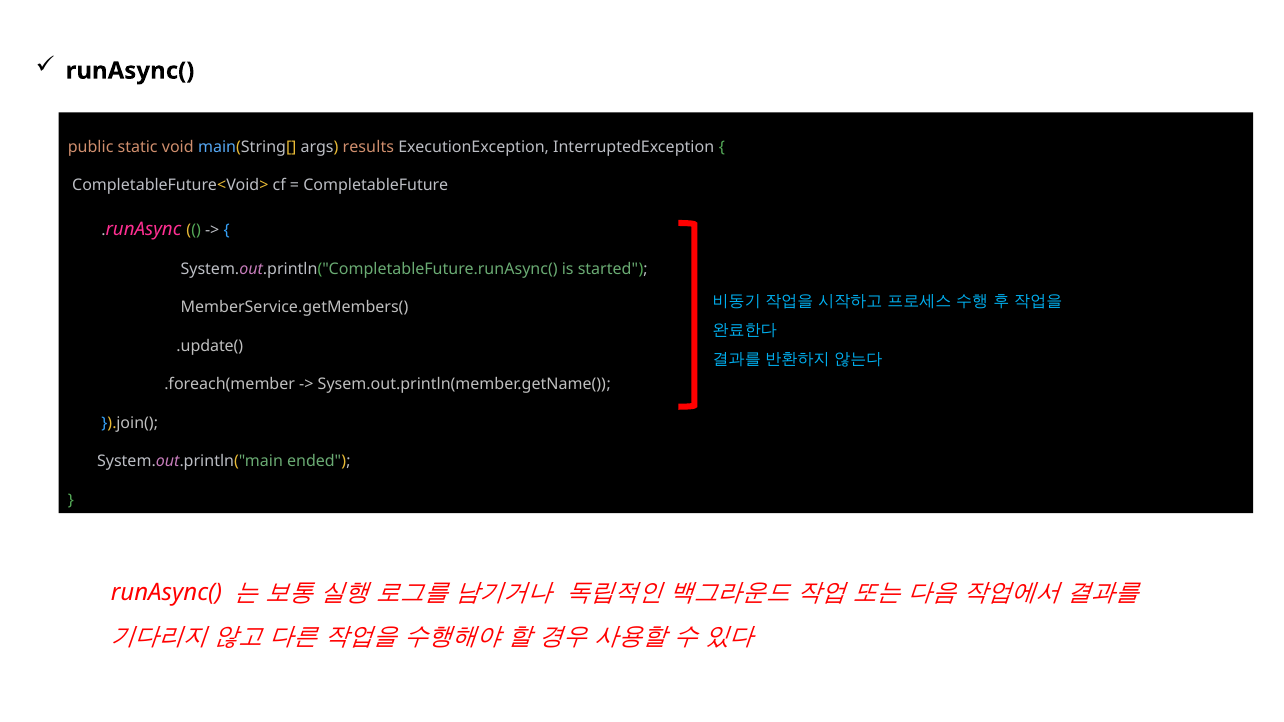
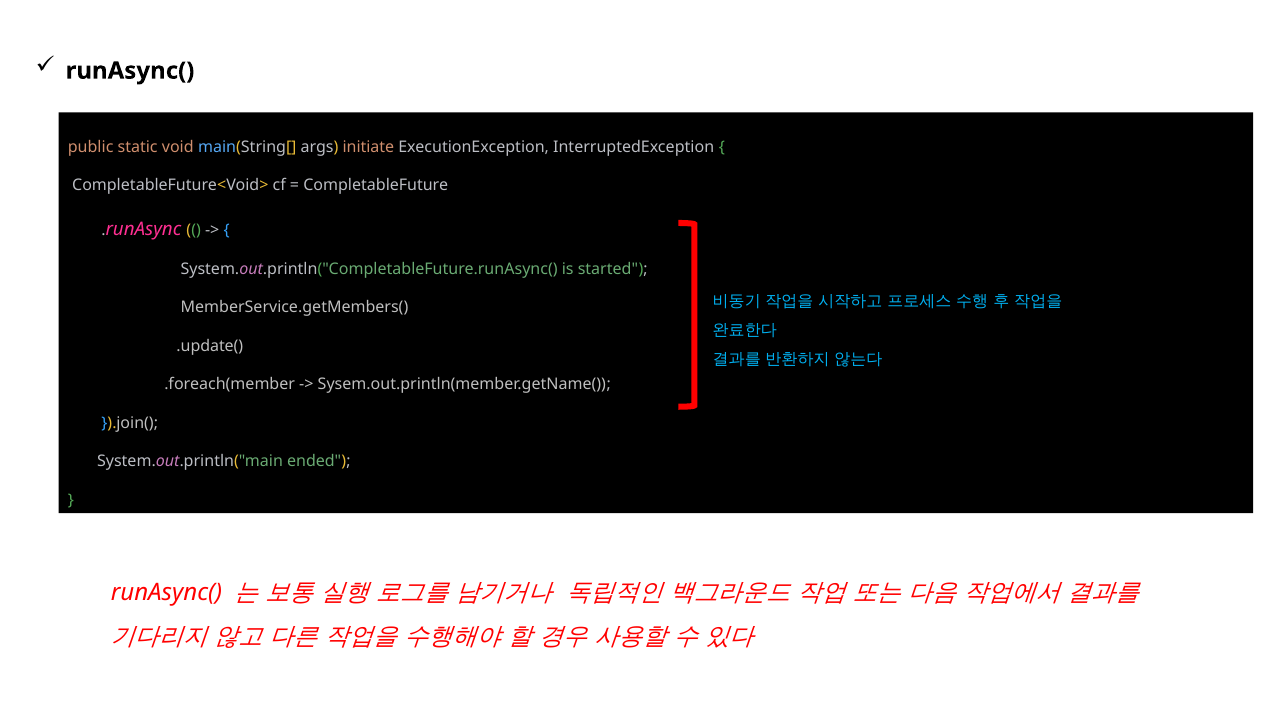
results: results -> initiate
